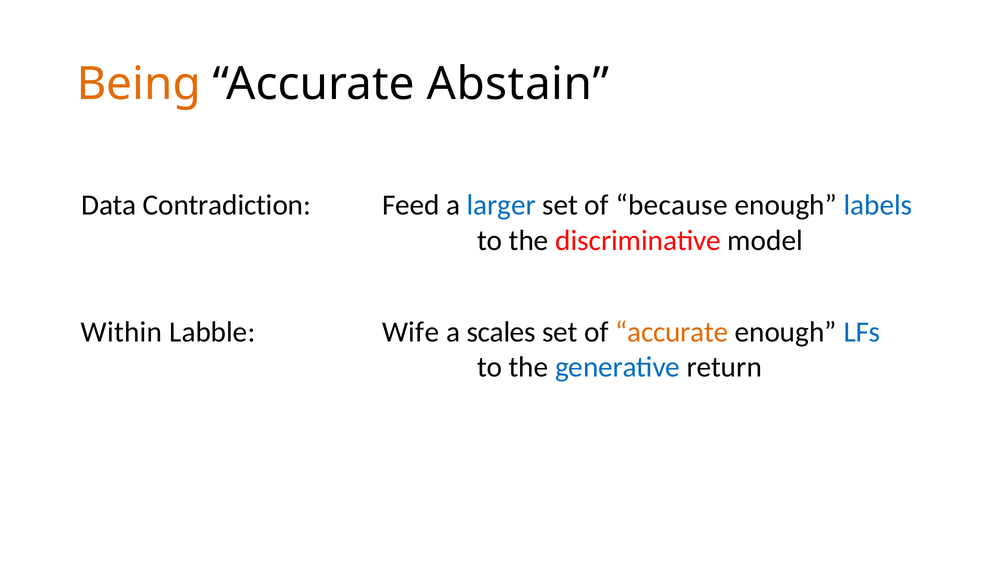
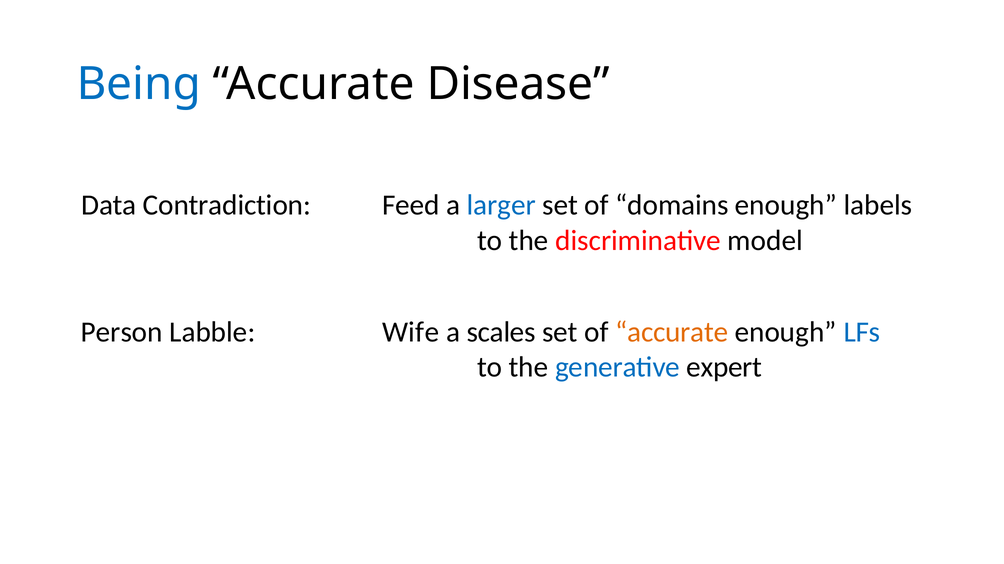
Being colour: orange -> blue
Abstain: Abstain -> Disease
because: because -> domains
labels colour: blue -> black
Within: Within -> Person
return: return -> expert
